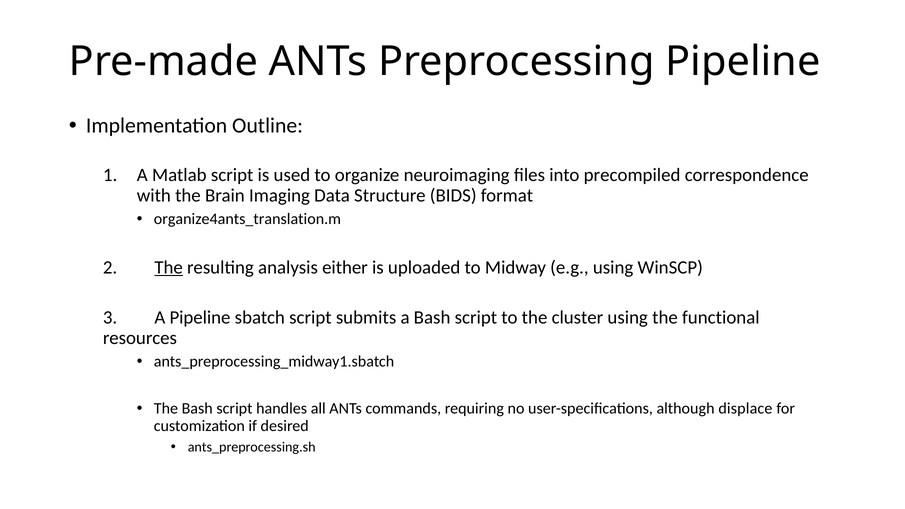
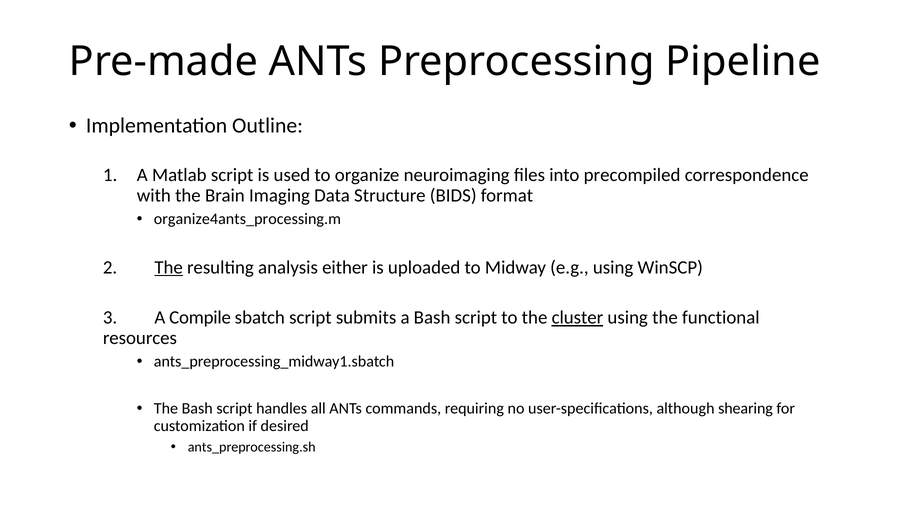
organize4ants_translation.m: organize4ants_translation.m -> organize4ants_processing.m
A Pipeline: Pipeline -> Compile
cluster underline: none -> present
displace: displace -> shearing
